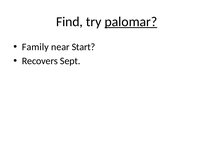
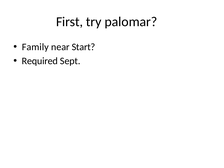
Find: Find -> First
palomar underline: present -> none
Recovers: Recovers -> Required
